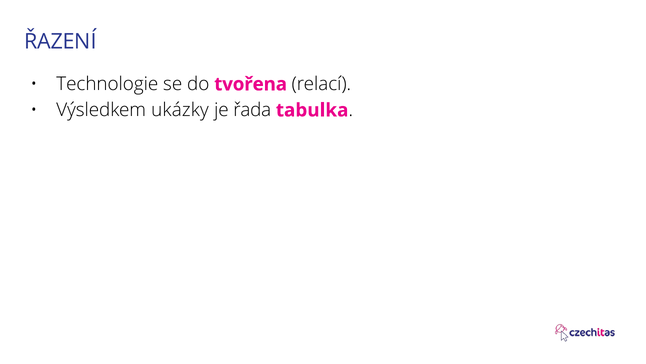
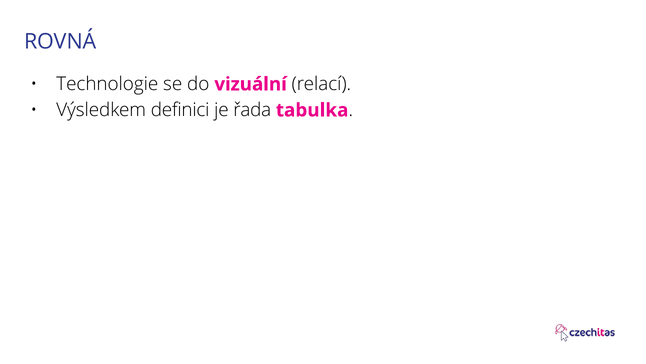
ŘAZENÍ: ŘAZENÍ -> ROVNÁ
tvořena: tvořena -> vizuální
ukázky: ukázky -> definici
